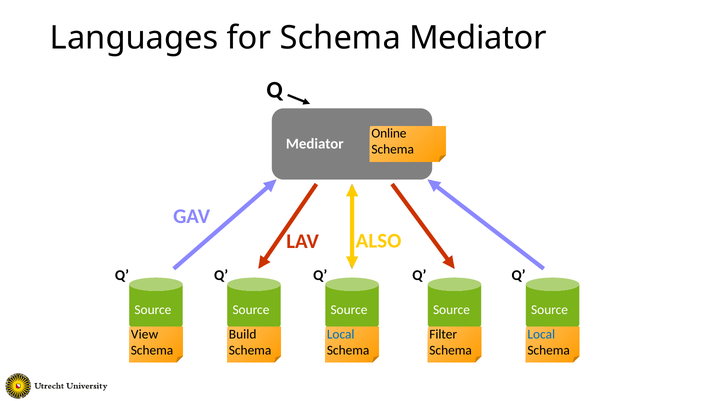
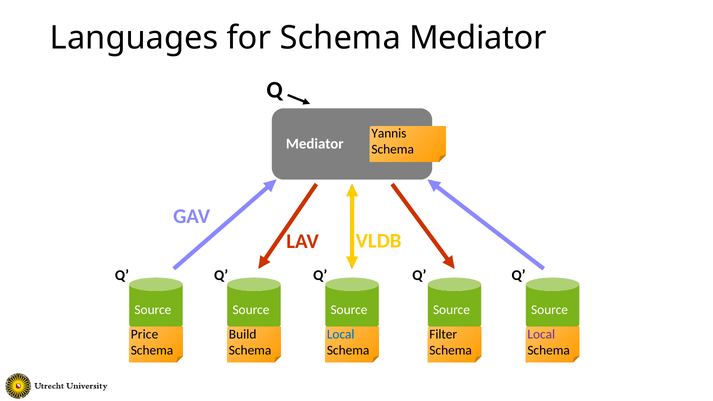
Online: Online -> Yannis
ALSO: ALSO -> VLDB
View: View -> Price
Local at (541, 334) colour: blue -> purple
